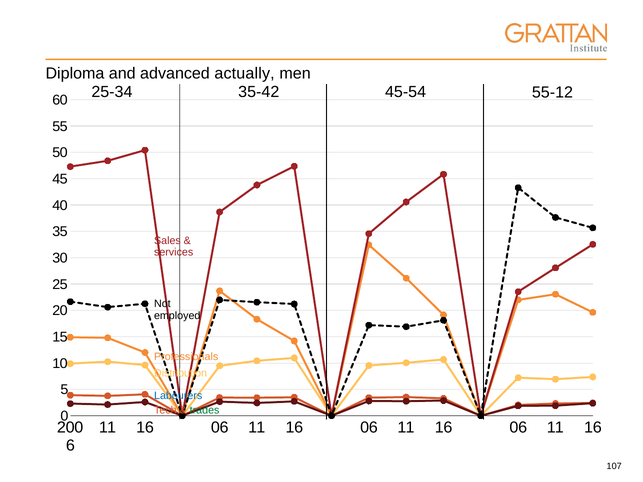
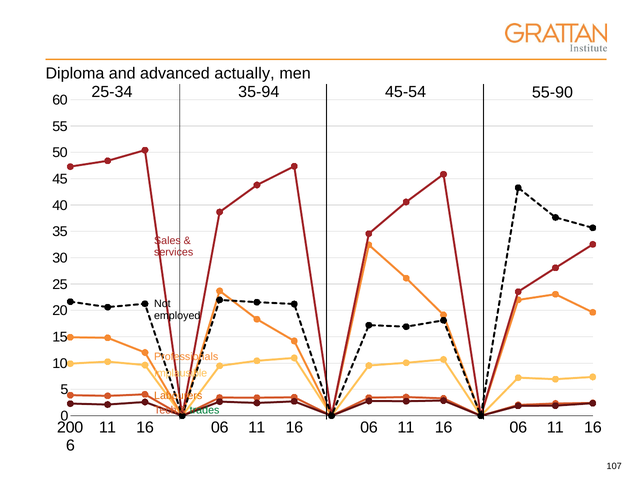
35-42: 35-42 -> 35-94
55-12: 55-12 -> 55-90
Distribution: Distribution -> Implausible
Labourers colour: blue -> orange
